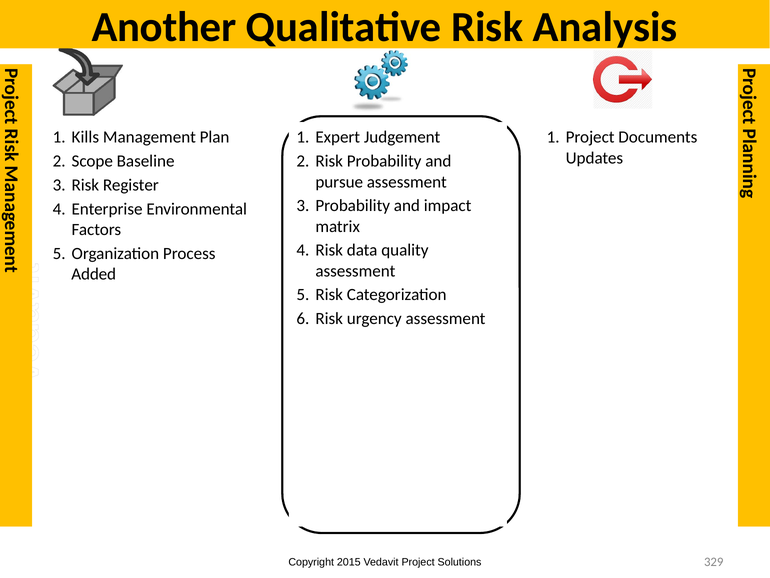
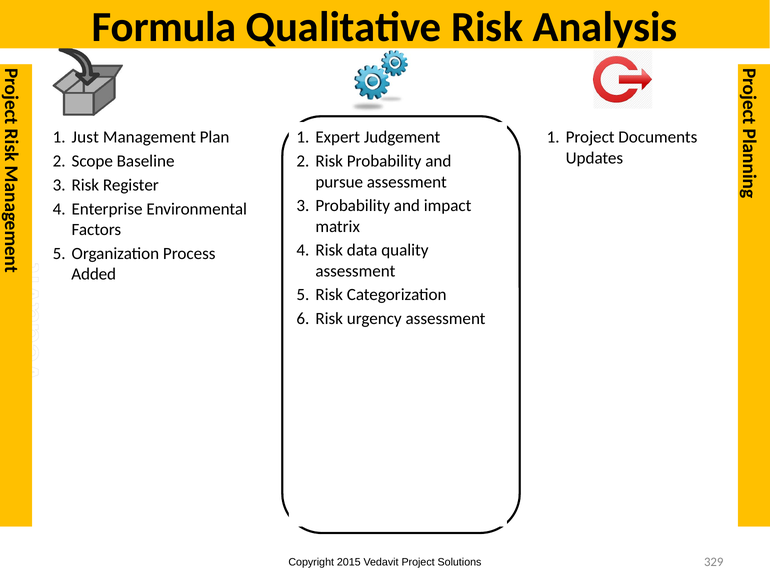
Another: Another -> Formula
Kills: Kills -> Just
